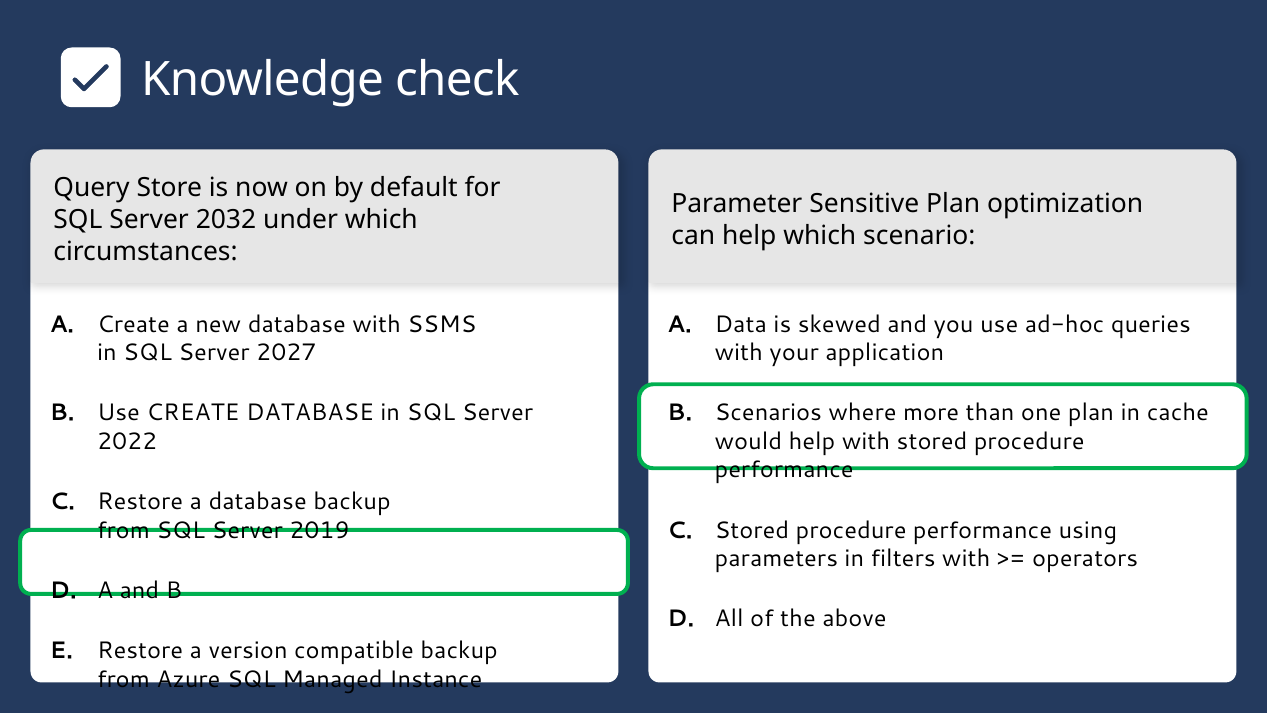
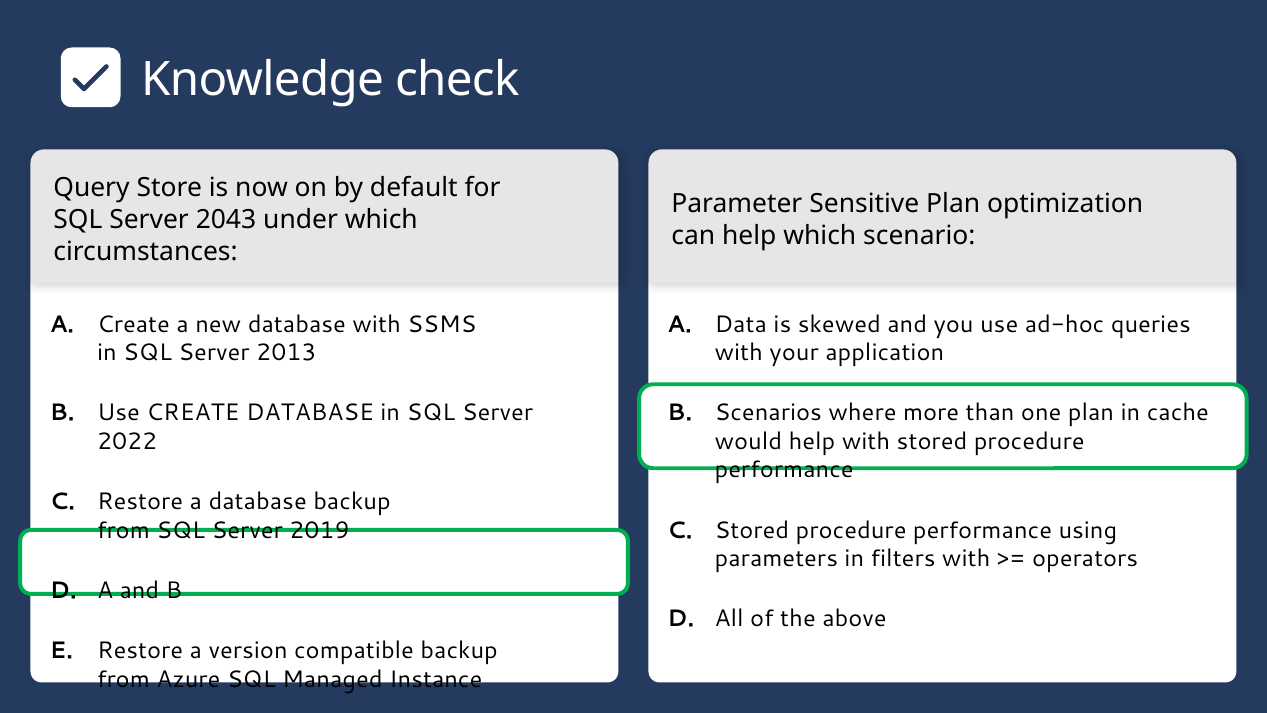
2032: 2032 -> 2043
2027: 2027 -> 2013
